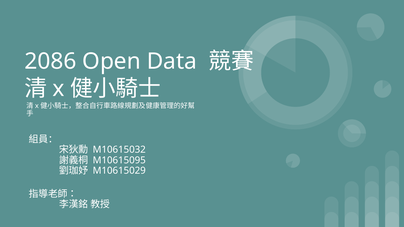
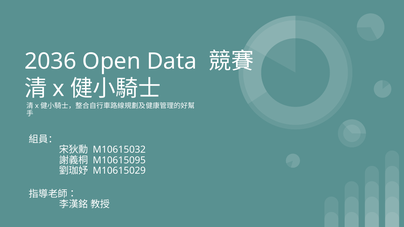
2086: 2086 -> 2036
